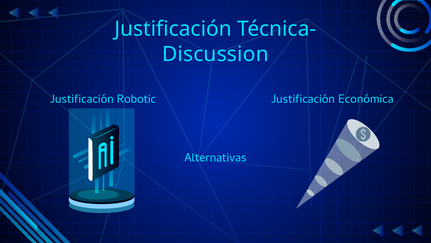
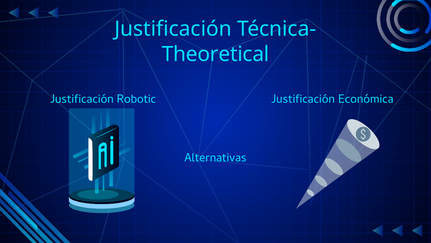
Discussion: Discussion -> Theoretical
